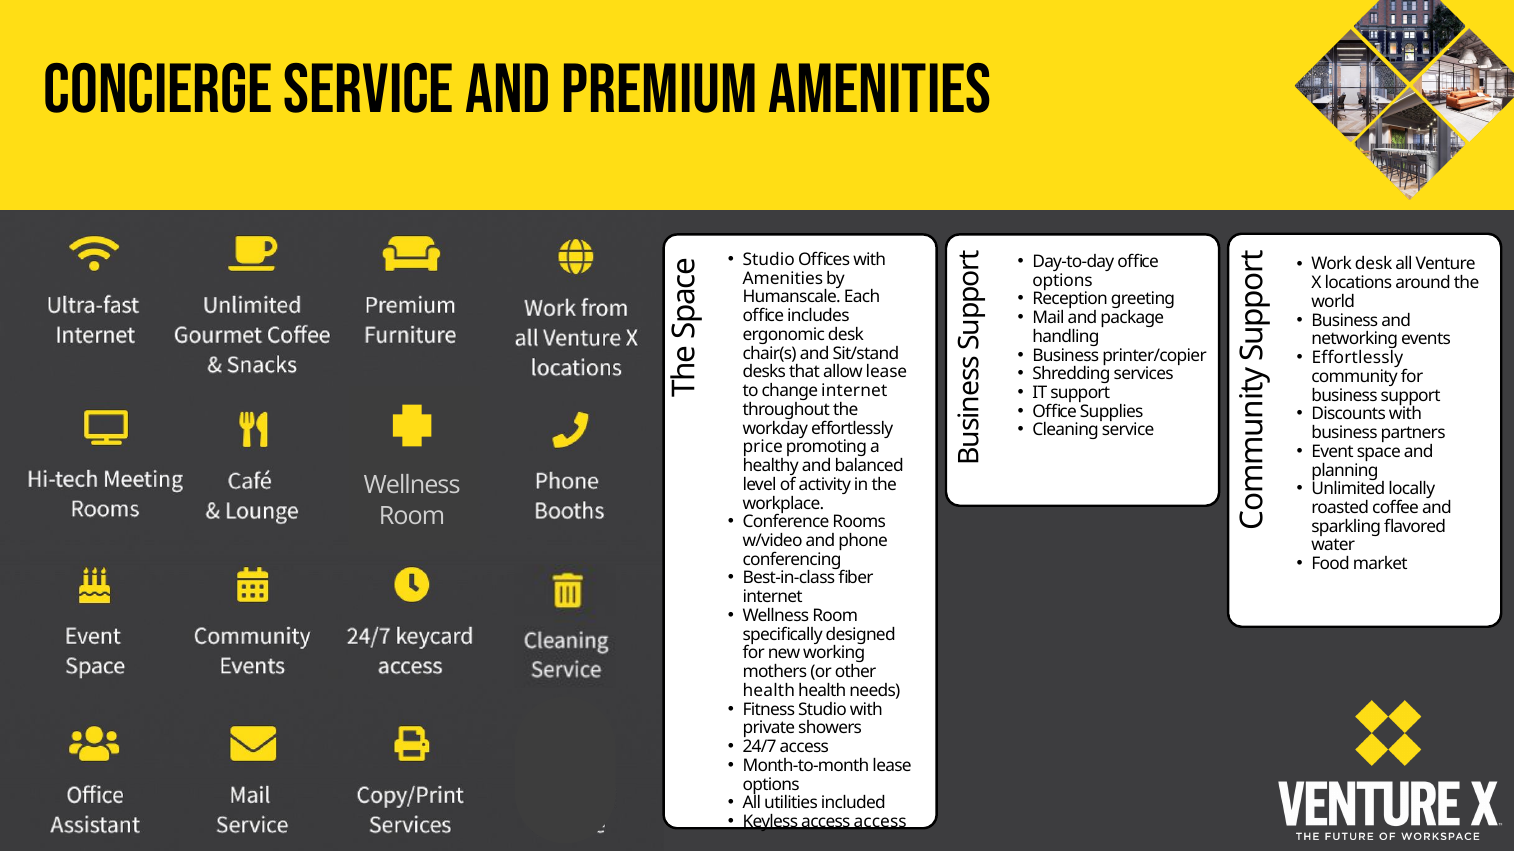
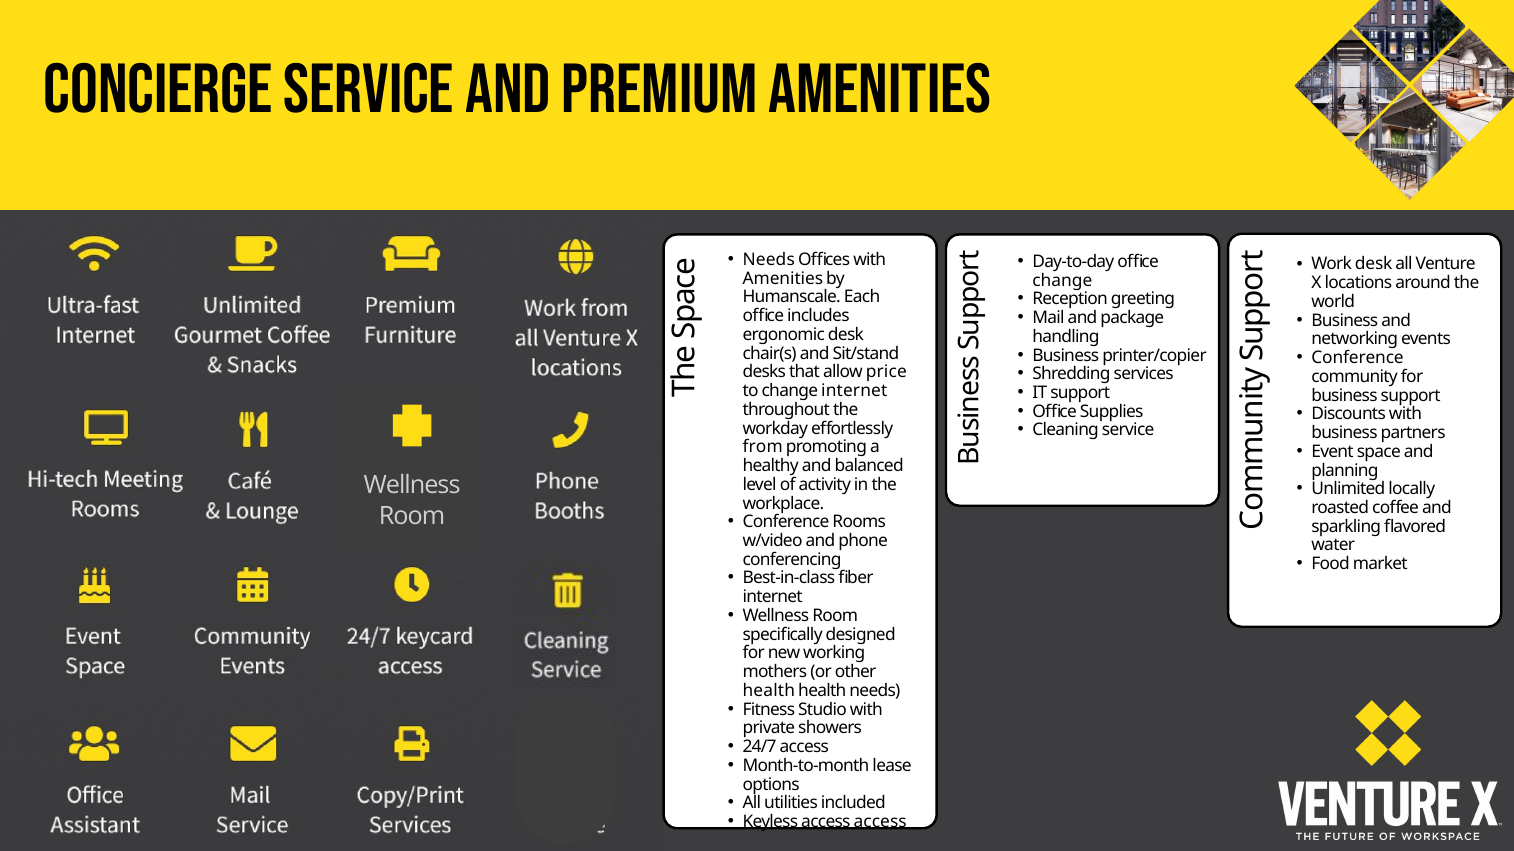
Studio at (769, 260): Studio -> Needs
options at (1062, 281): options -> change
Effortlessly at (1357, 358): Effortlessly -> Conference
allow lease: lease -> price
price: price -> from
